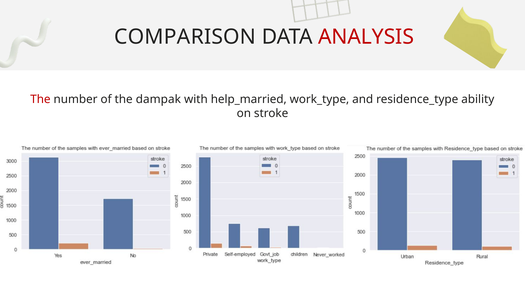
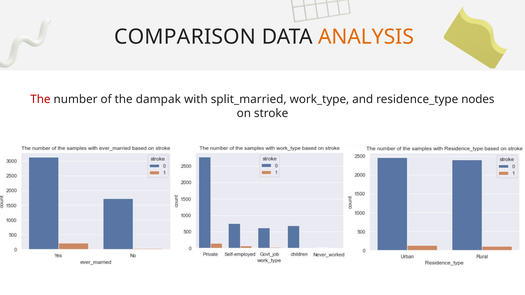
ANALYSIS colour: red -> orange
help_married: help_married -> split_married
ability: ability -> nodes
